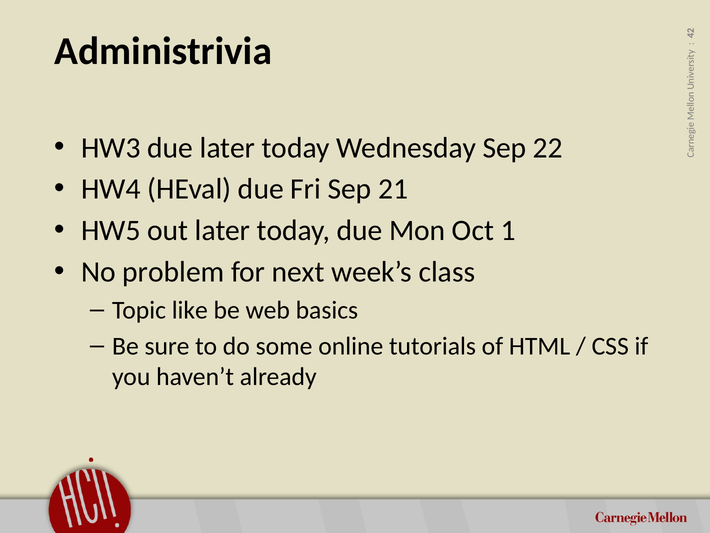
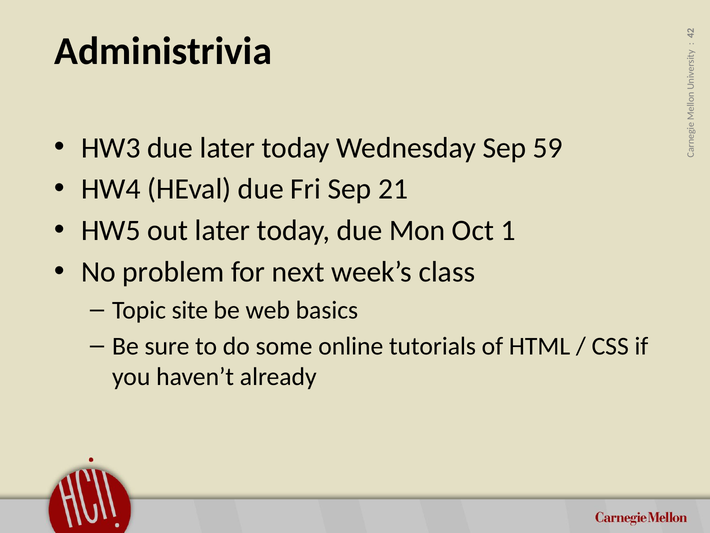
22: 22 -> 59
like: like -> site
